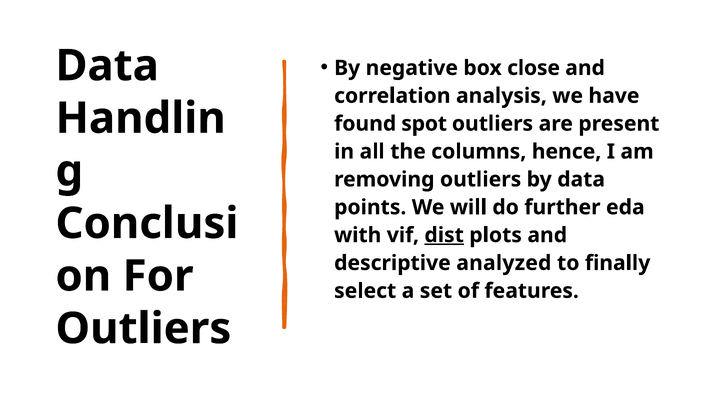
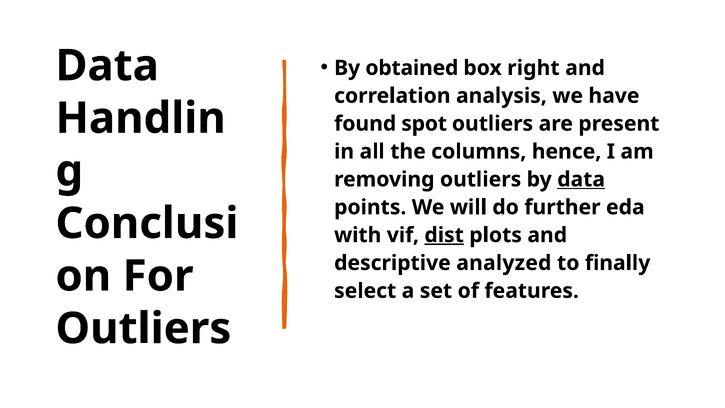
negative: negative -> obtained
close: close -> right
data at (581, 179) underline: none -> present
